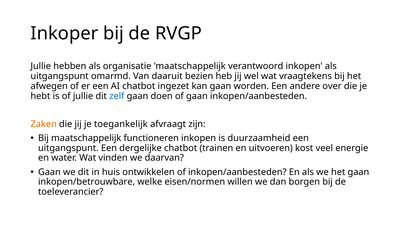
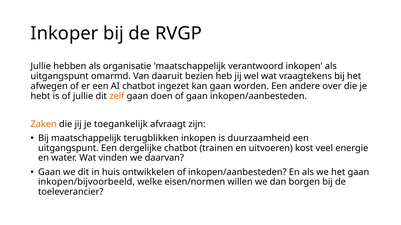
zelf colour: blue -> orange
functioneren: functioneren -> terugblikken
inkopen/betrouwbare: inkopen/betrouwbare -> inkopen/bijvoorbeeld
